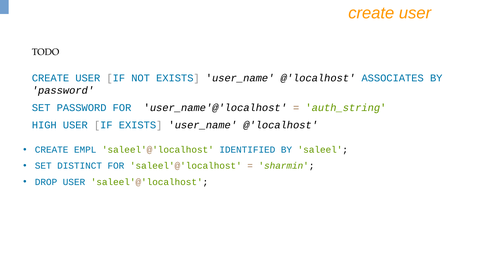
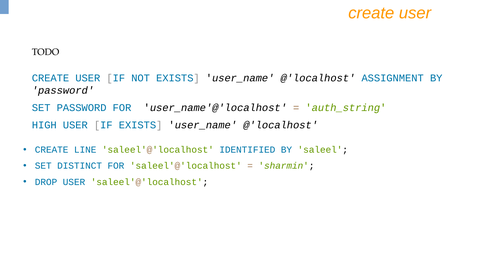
ASSOCIATES: ASSOCIATES -> ASSIGNMENT
EMPL: EMPL -> LINE
